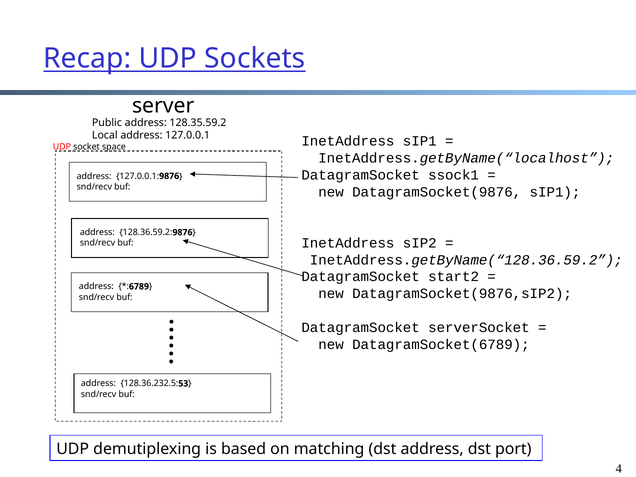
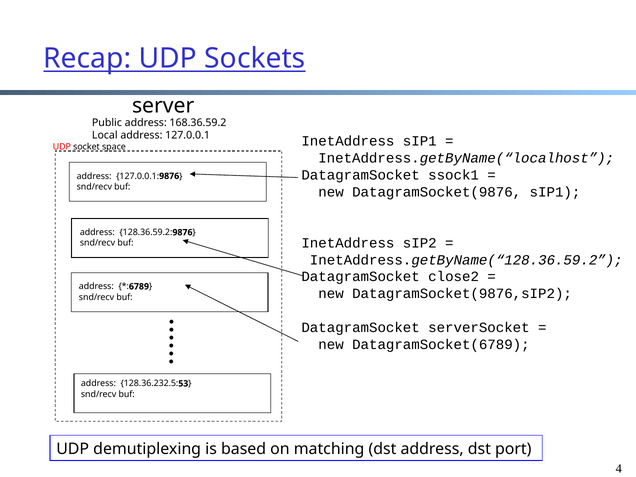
128.35.59.2: 128.35.59.2 -> 168.36.59.2
start2: start2 -> close2
